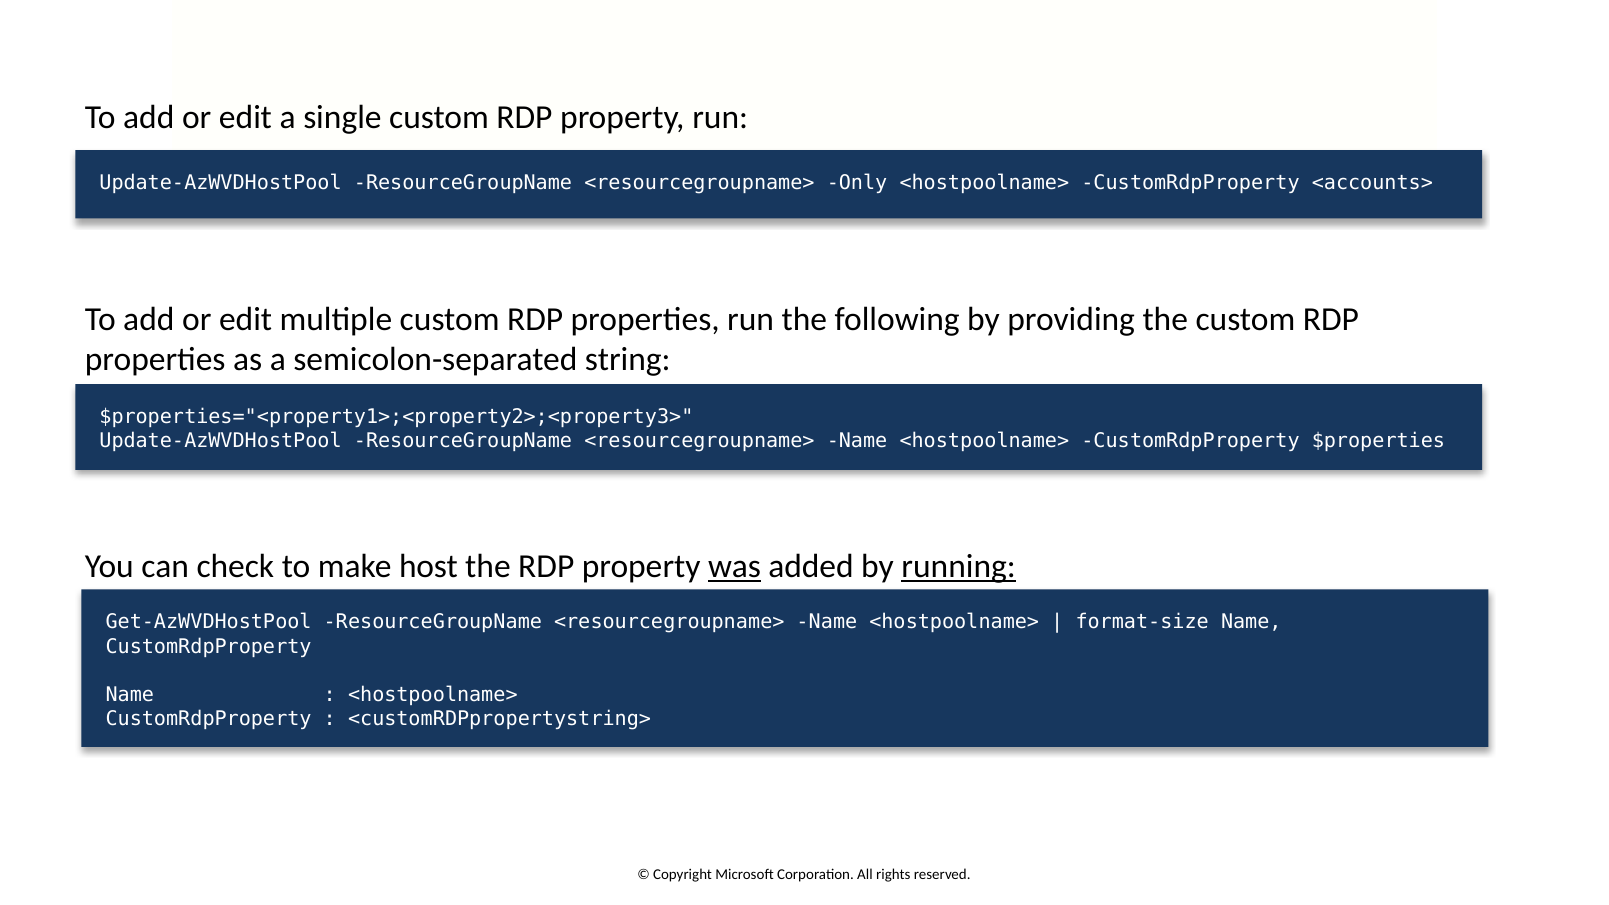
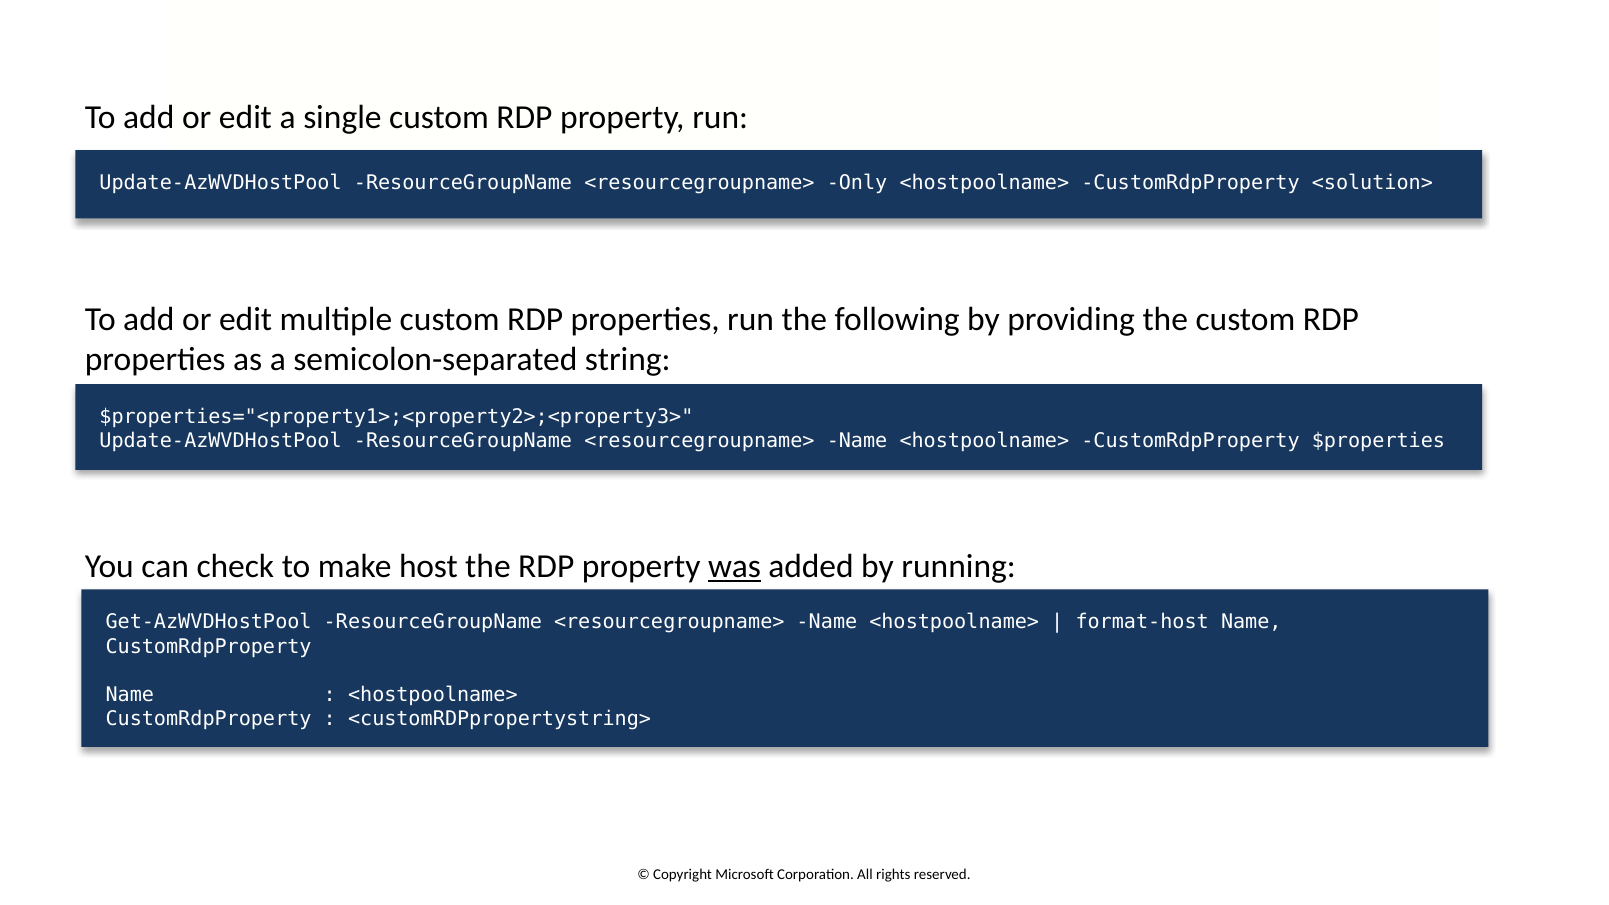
<accounts>: <accounts> -> <solution>
running underline: present -> none
format-size: format-size -> format-host
